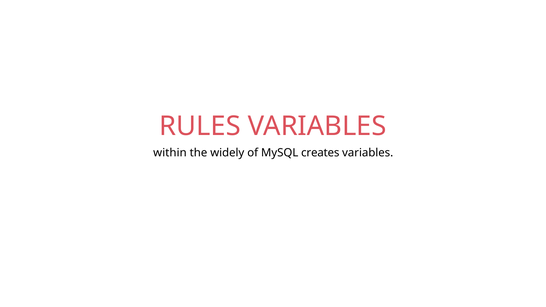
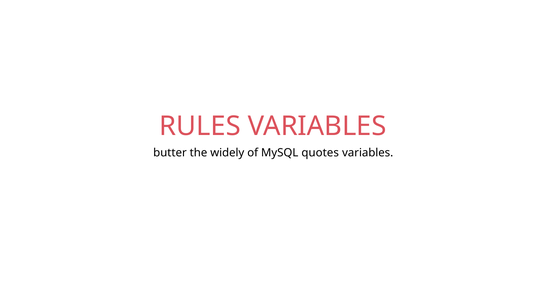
within: within -> butter
creates: creates -> quotes
